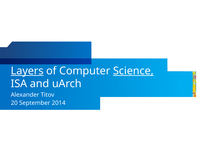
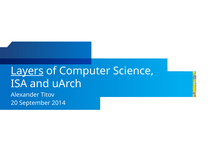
Science underline: present -> none
